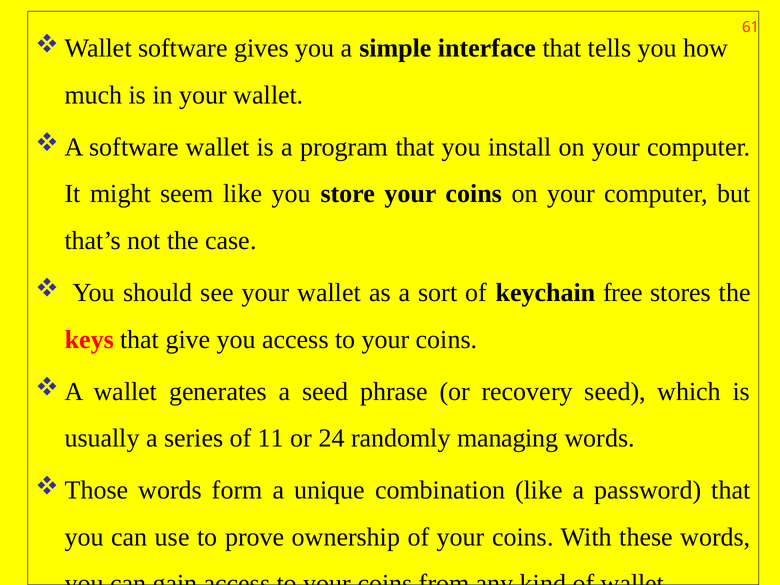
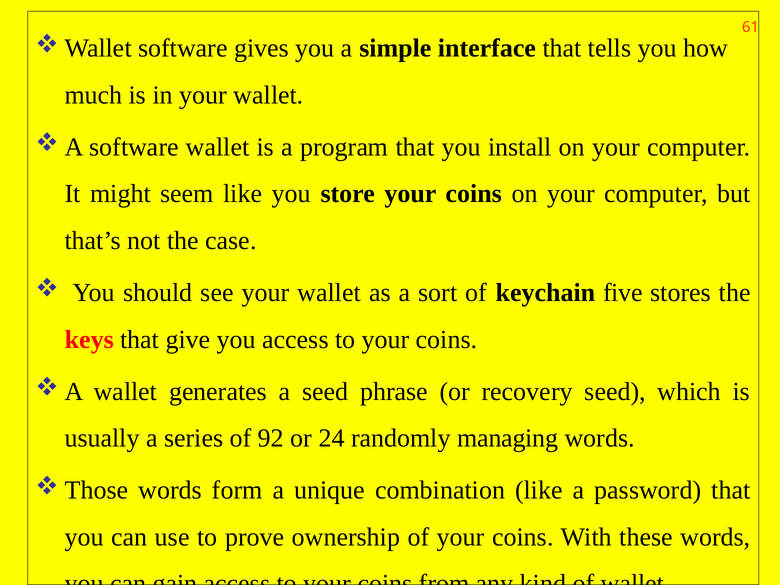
free: free -> five
11: 11 -> 92
